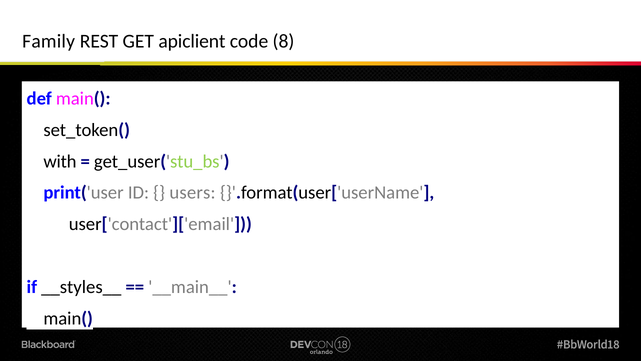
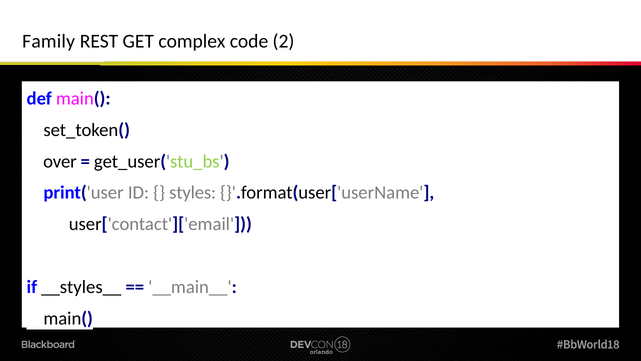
apiclient: apiclient -> complex
8: 8 -> 2
with: with -> over
users: users -> styles
